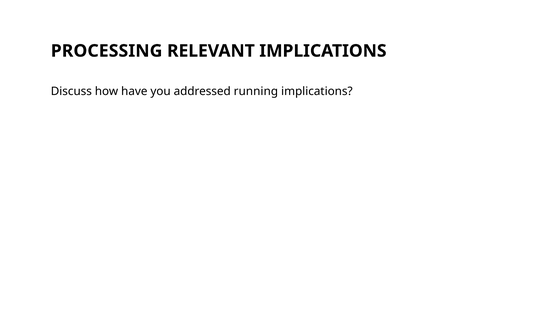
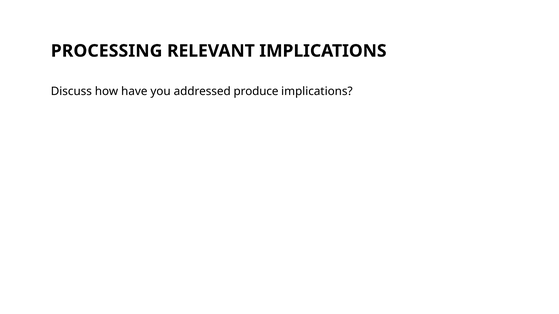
running: running -> produce
